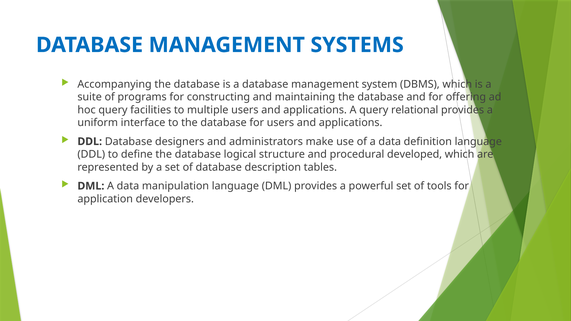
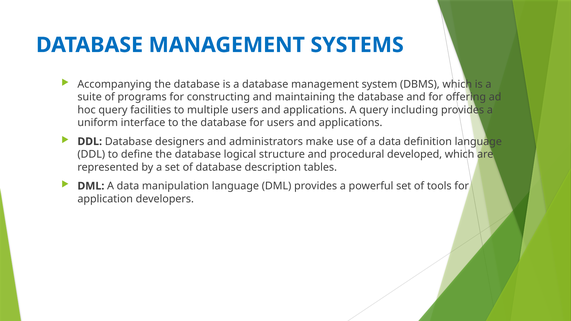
relational: relational -> including
